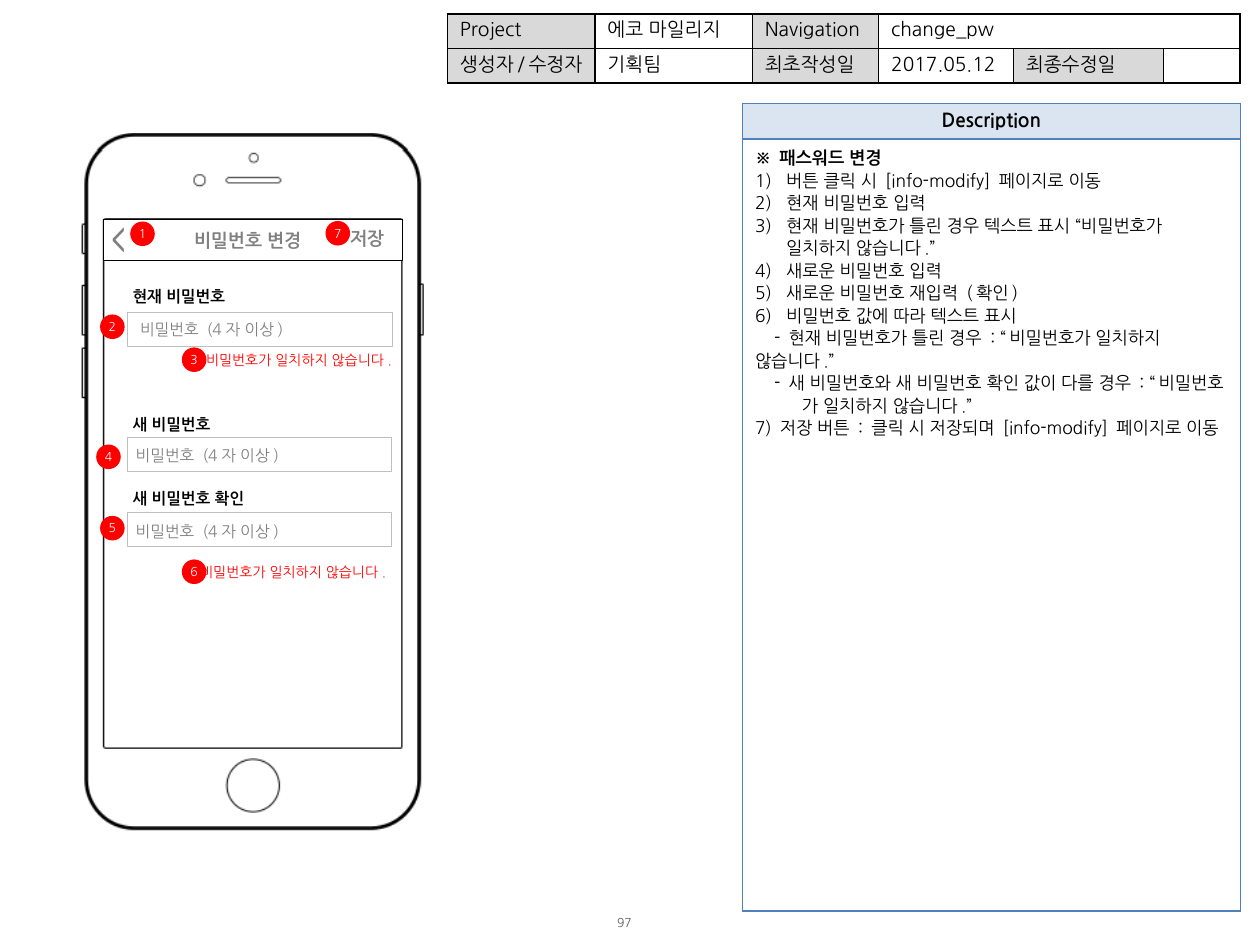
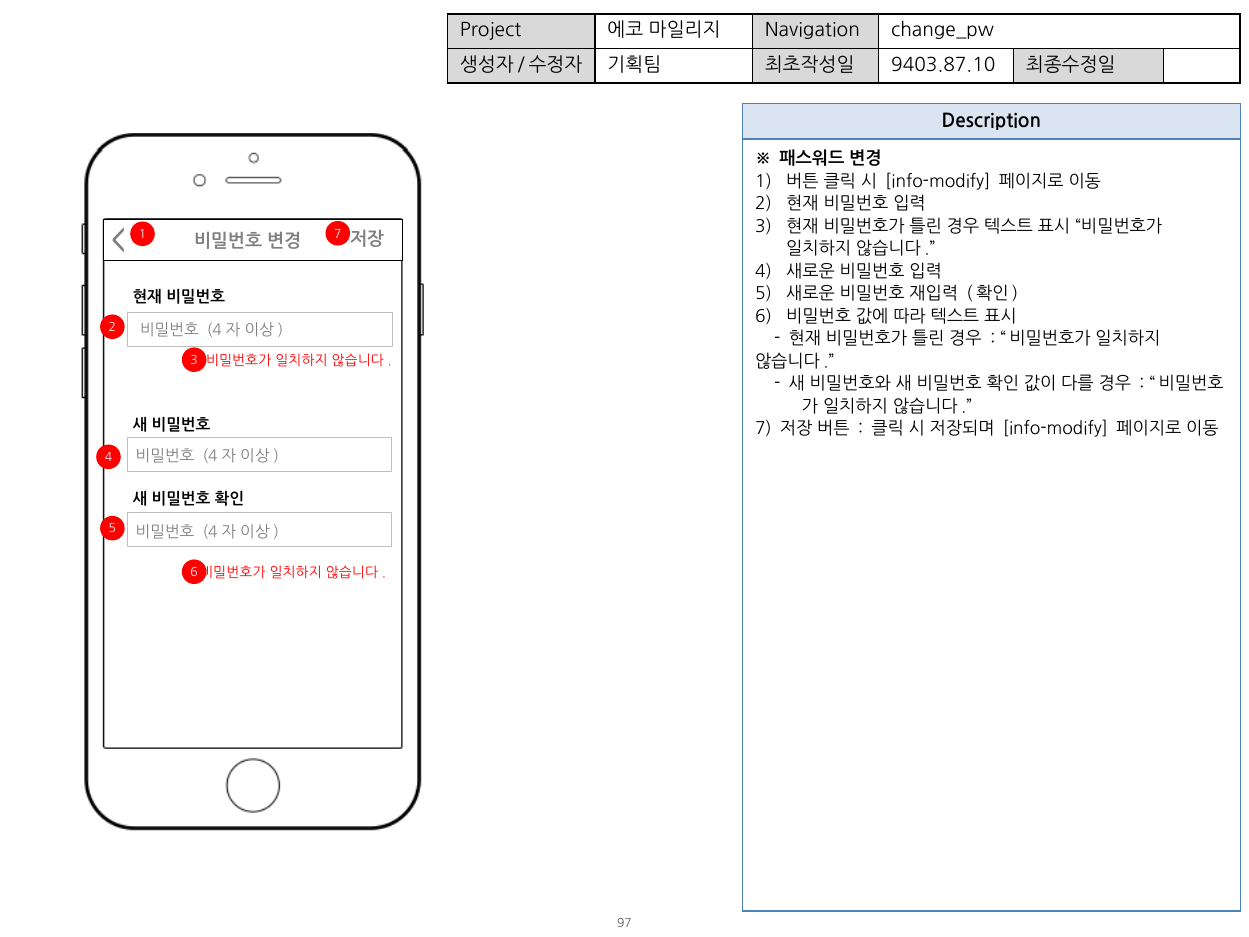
2017.05.12: 2017.05.12 -> 9403.87.10
